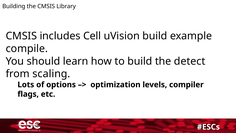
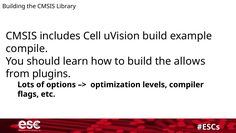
detect: detect -> allows
scaling: scaling -> plugins
